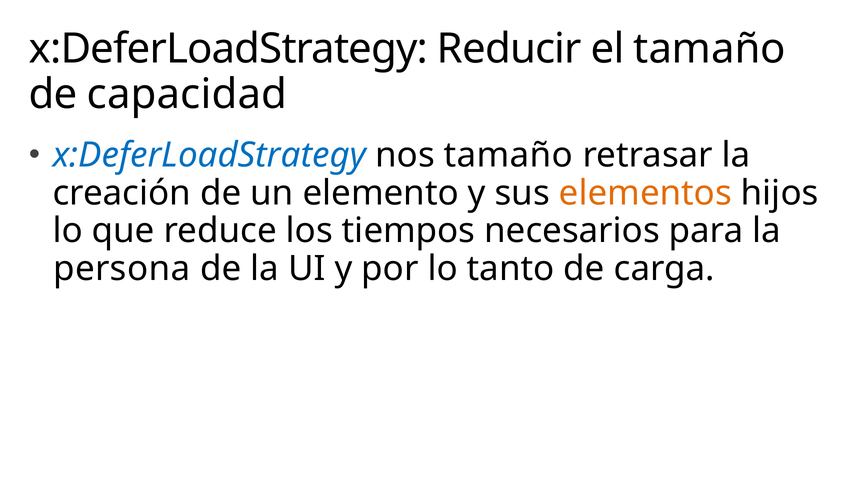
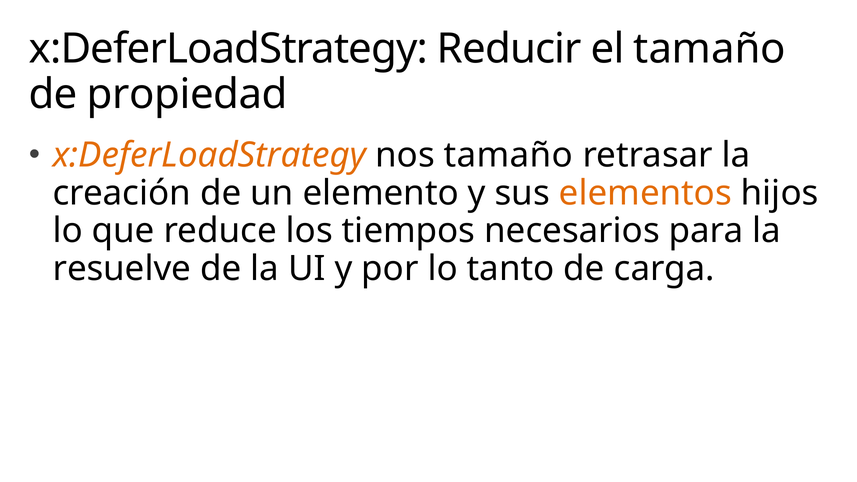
capacidad: capacidad -> propiedad
x:DeferLoadStrategy at (209, 155) colour: blue -> orange
persona: persona -> resuelve
